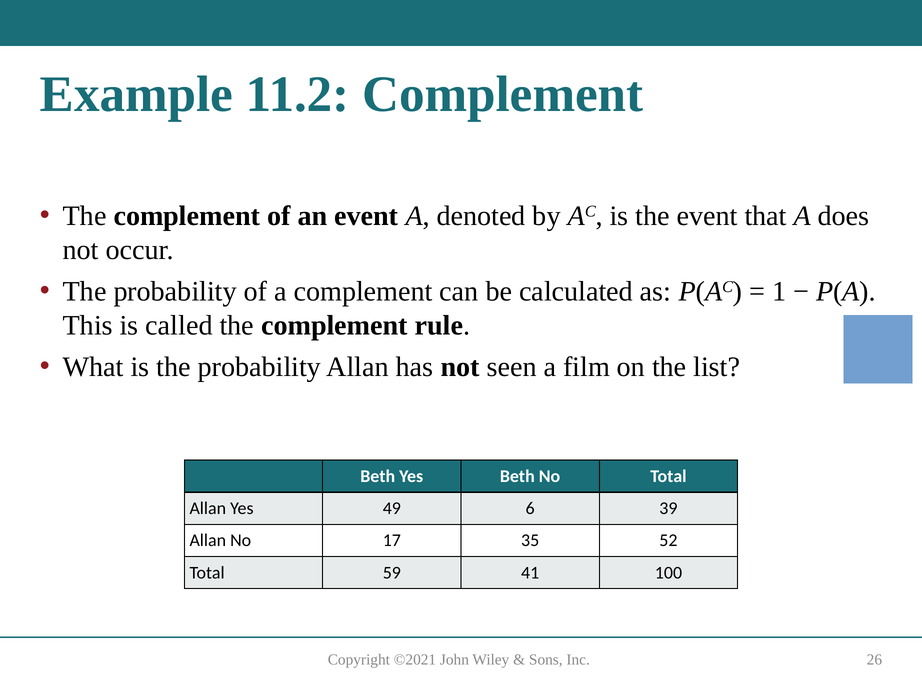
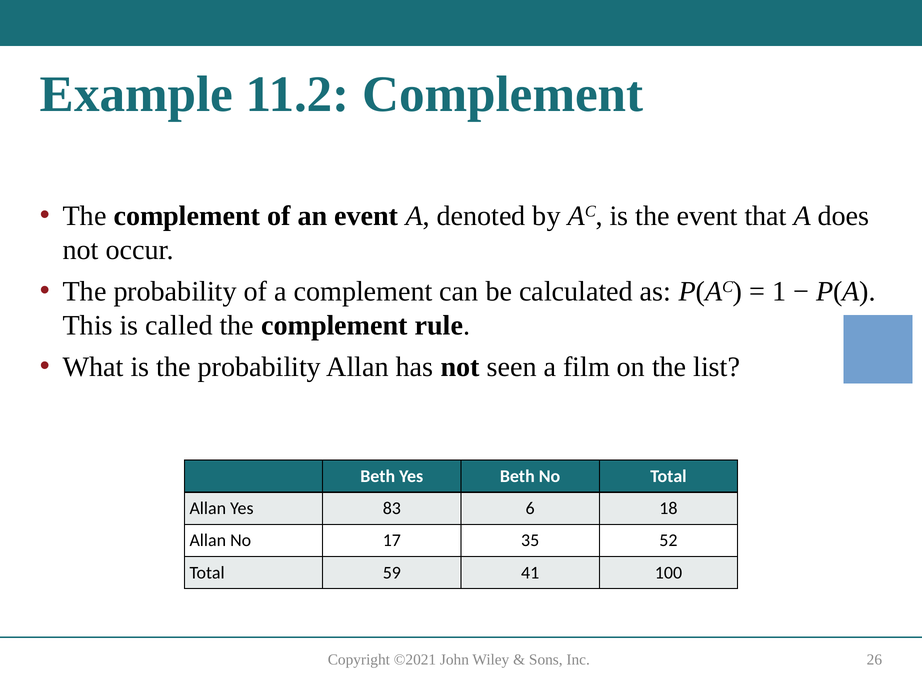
49: 49 -> 83
39: 39 -> 18
